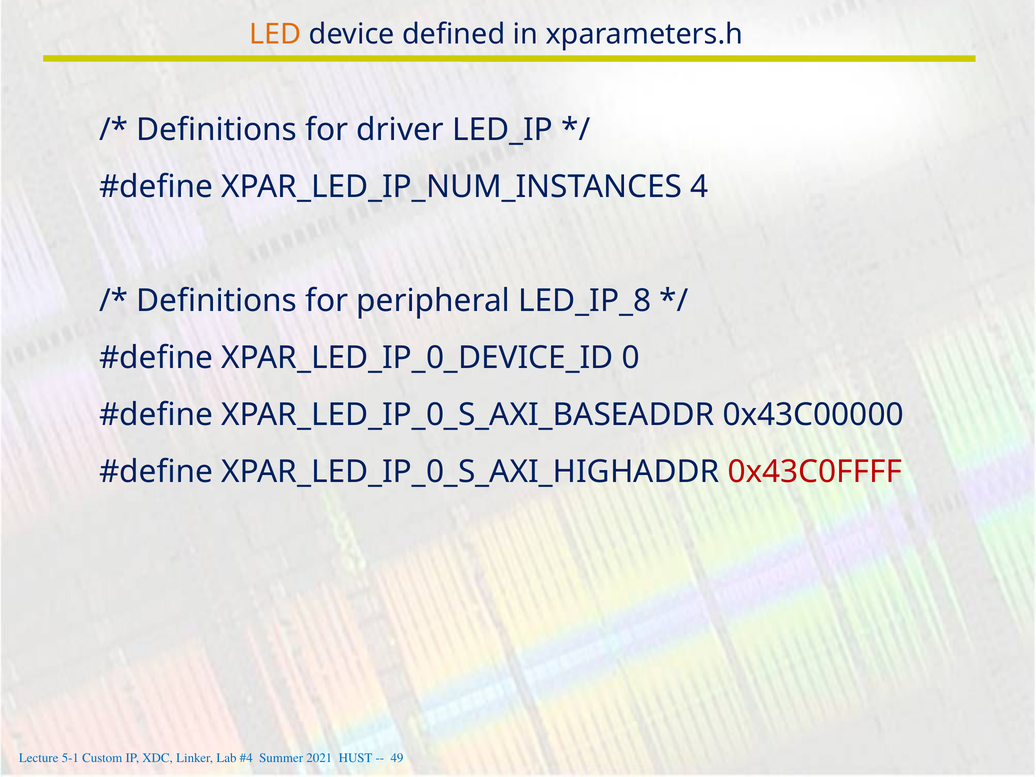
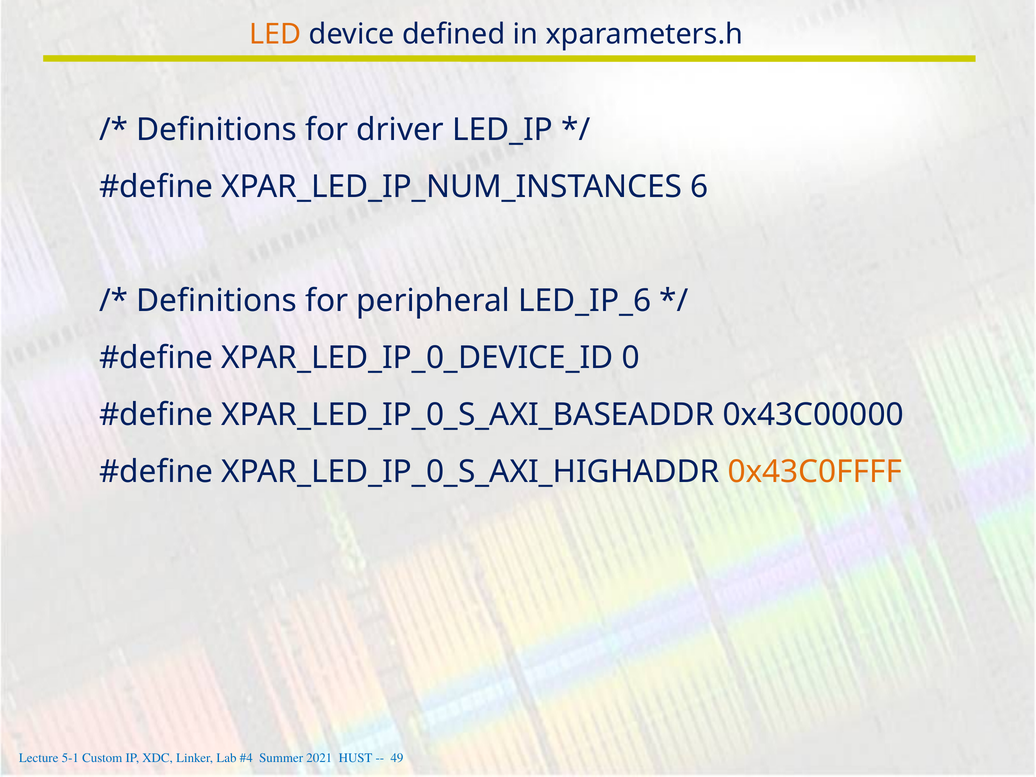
4: 4 -> 6
LED_IP_8: LED_IP_8 -> LED_IP_6
0x43C0FFFF colour: red -> orange
